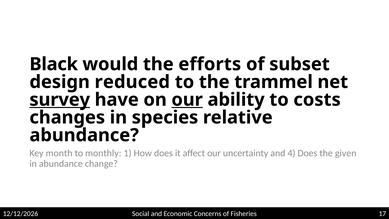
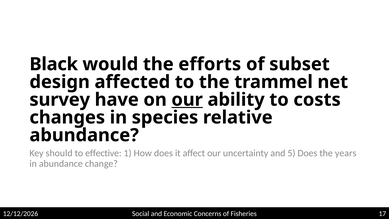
reduced: reduced -> affected
survey underline: present -> none
month: month -> should
monthly: monthly -> effective
4: 4 -> 5
given: given -> years
